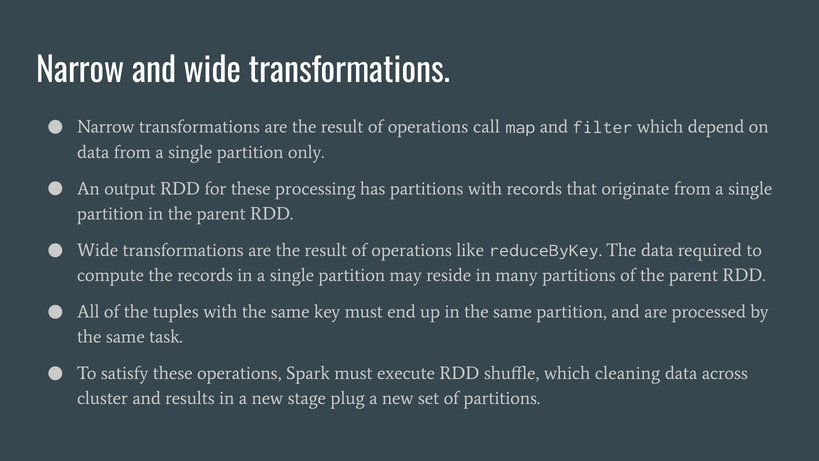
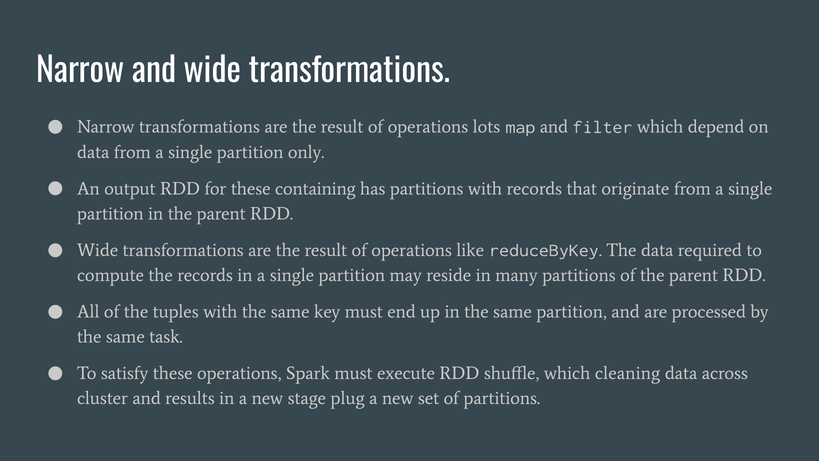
call: call -> lots
processing: processing -> containing
